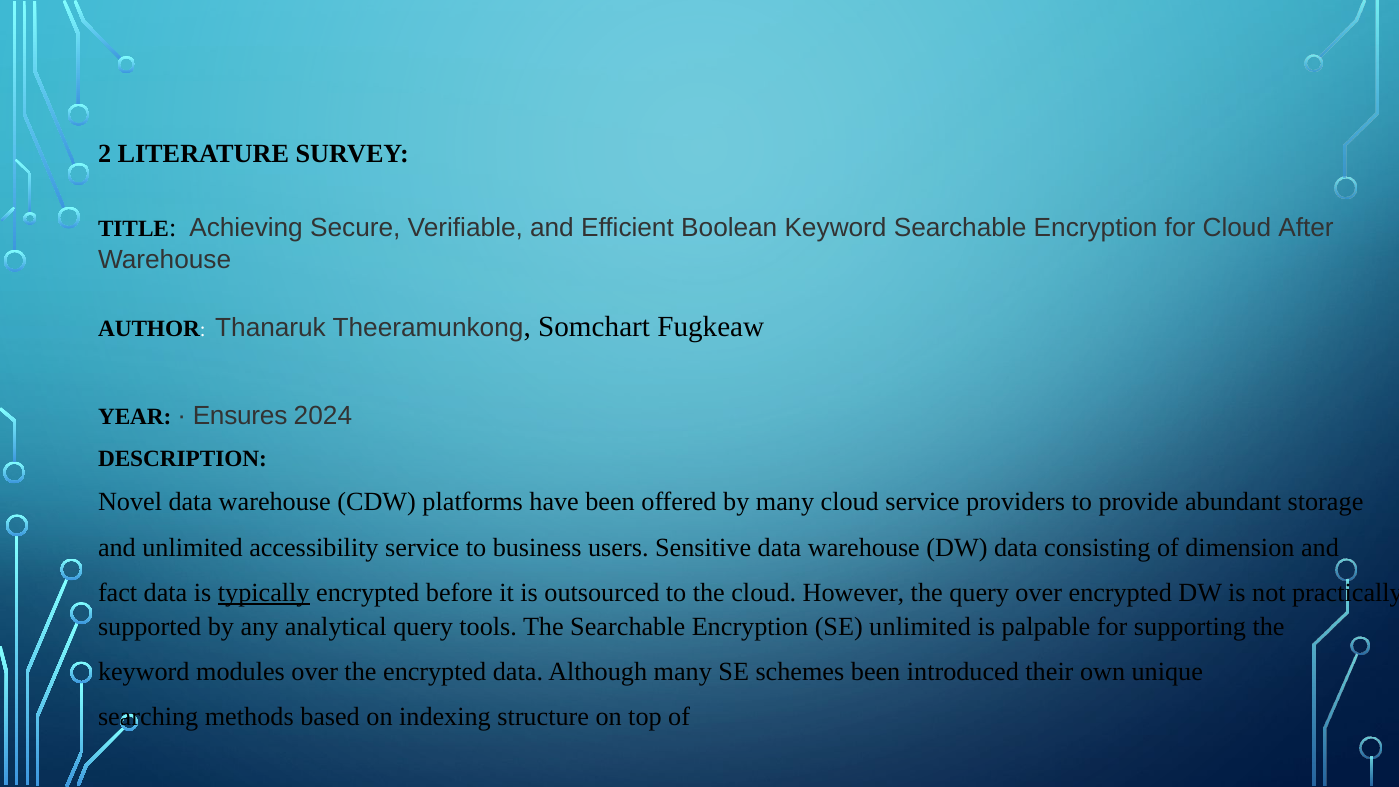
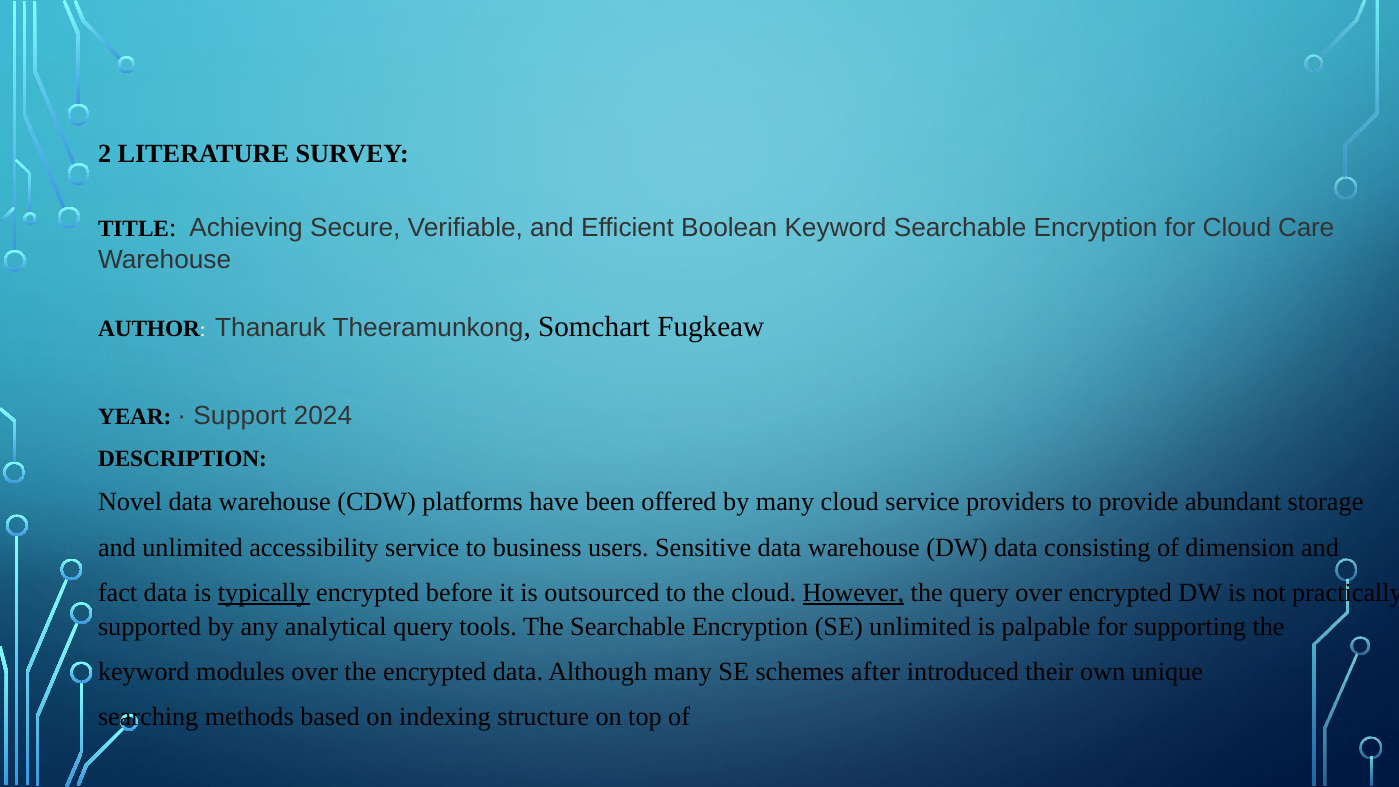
After: After -> Care
Ensures: Ensures -> Support
However underline: none -> present
schemes been: been -> after
